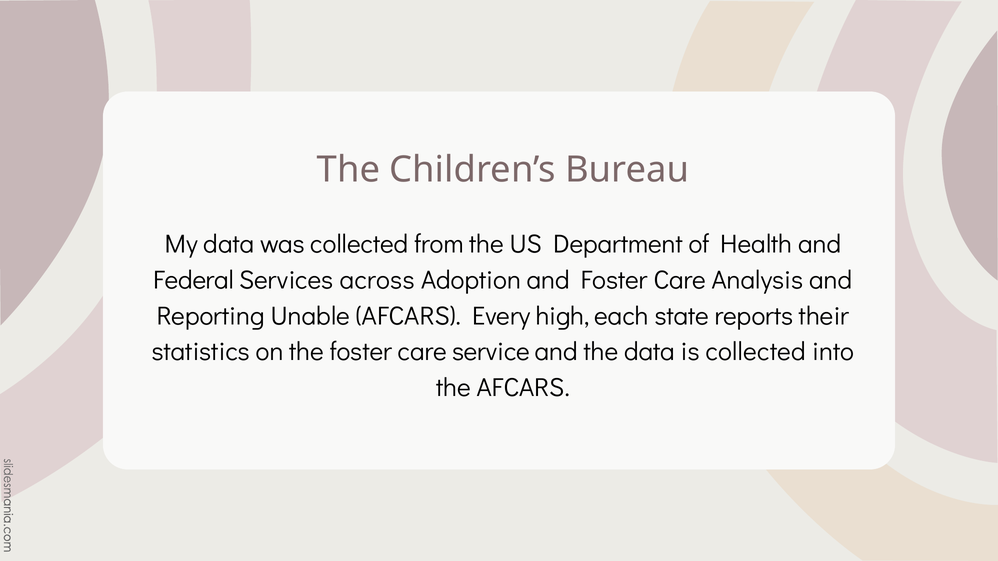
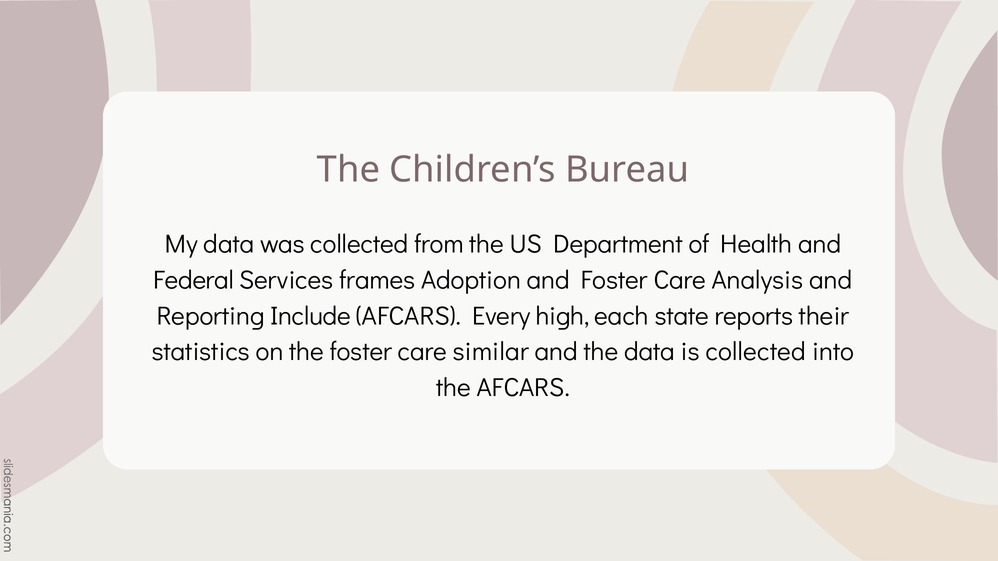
across: across -> frames
Unable: Unable -> Include
service: service -> similar
